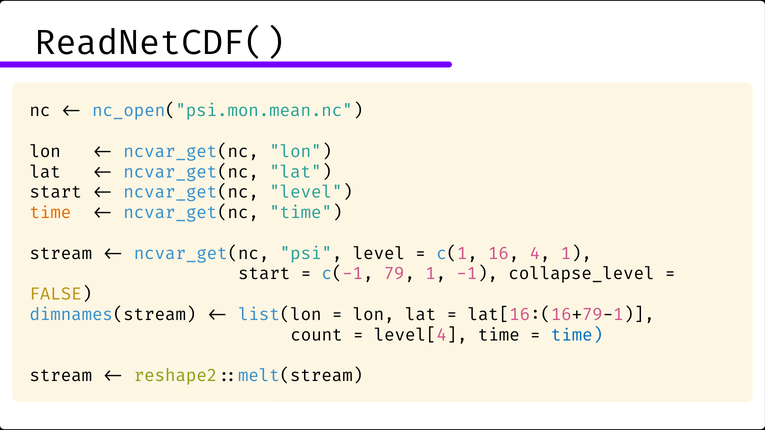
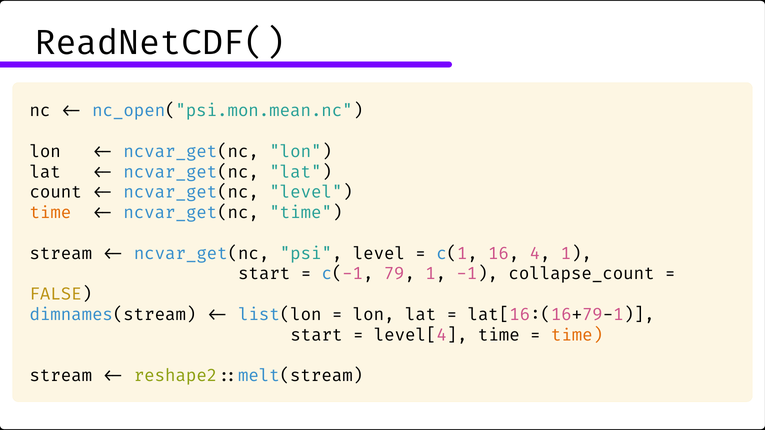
start at (56, 193): start -> count
collapse_level: collapse_level -> collapse_count
count at (316, 335): count -> start
time at (577, 335) colour: blue -> orange
